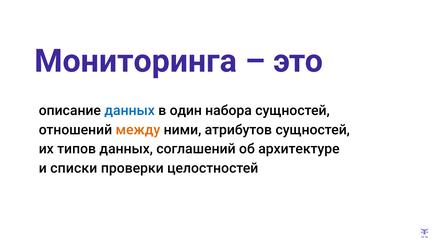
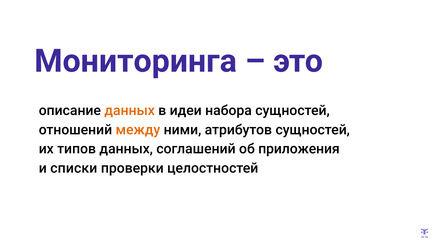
данных at (130, 111) colour: blue -> orange
один: один -> идеи
архитектуре: архитектуре -> приложения
